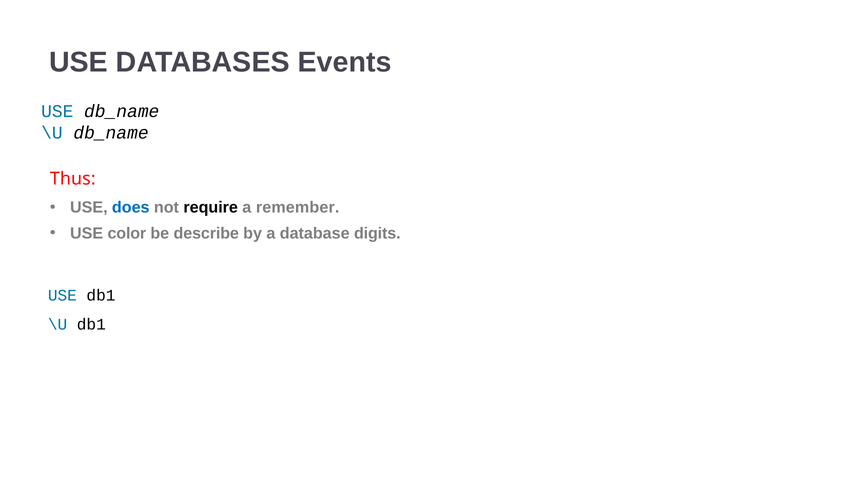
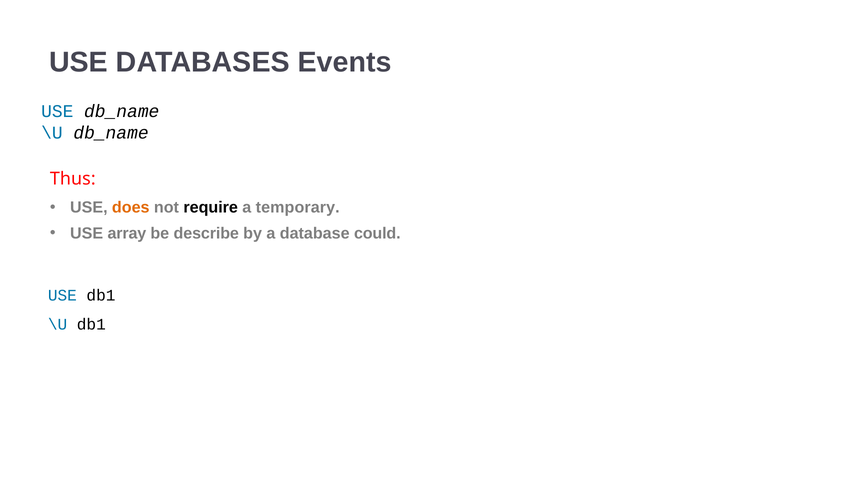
does colour: blue -> orange
remember: remember -> temporary
color: color -> array
digits: digits -> could
